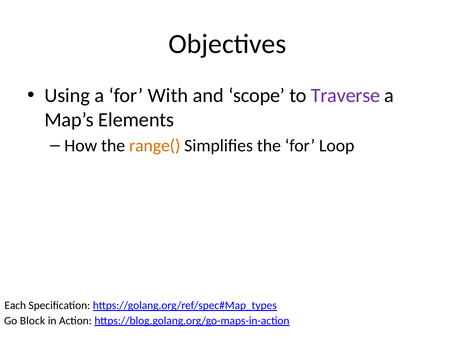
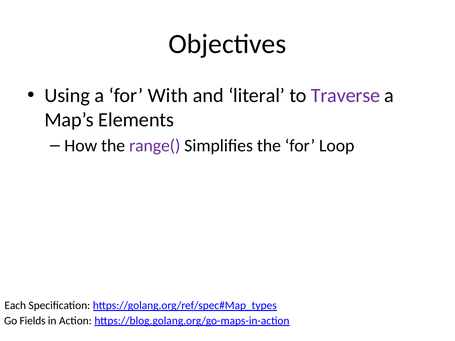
scope: scope -> literal
range( colour: orange -> purple
Block: Block -> Fields
